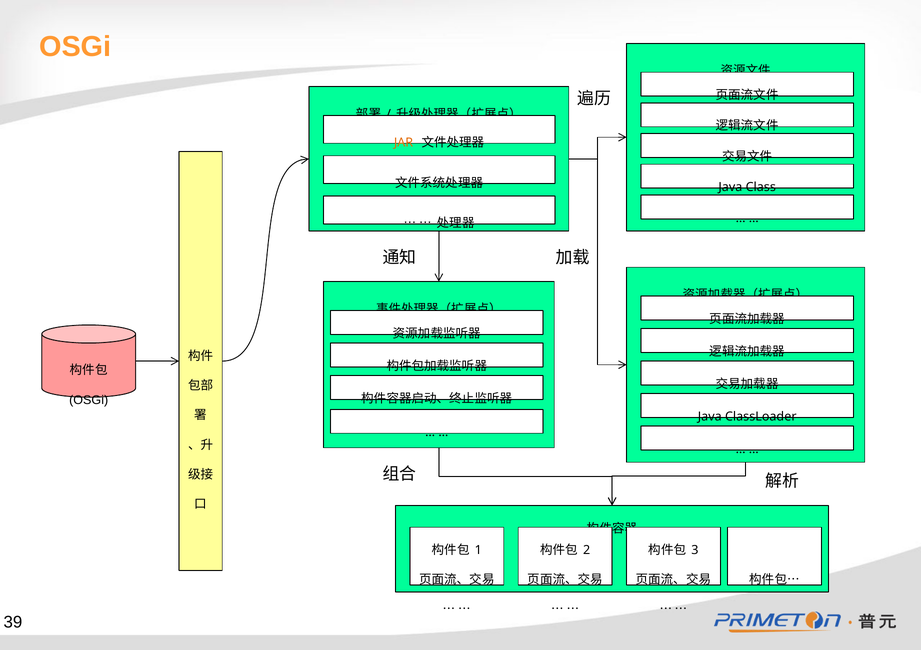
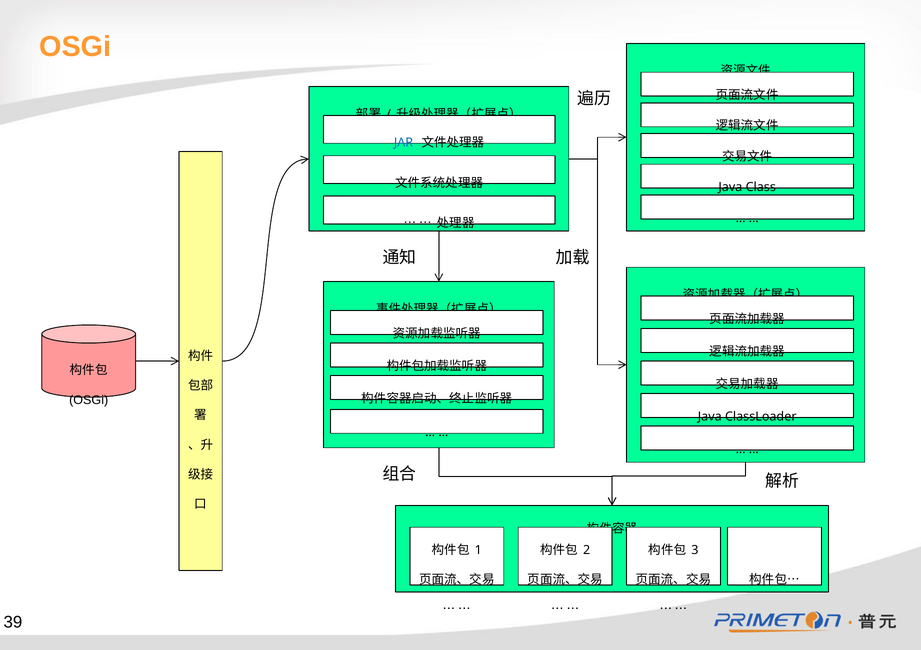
JAR colour: orange -> blue
